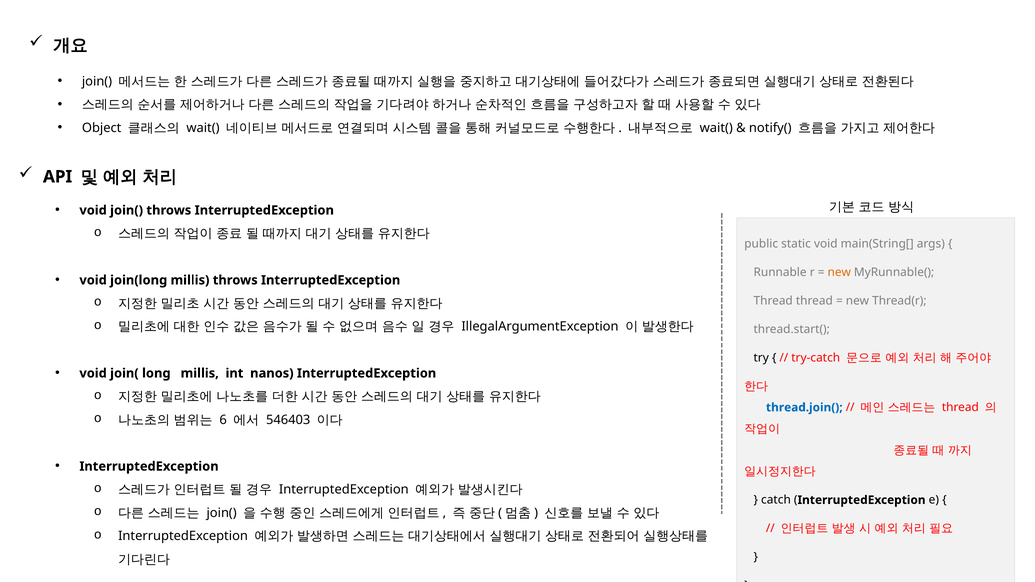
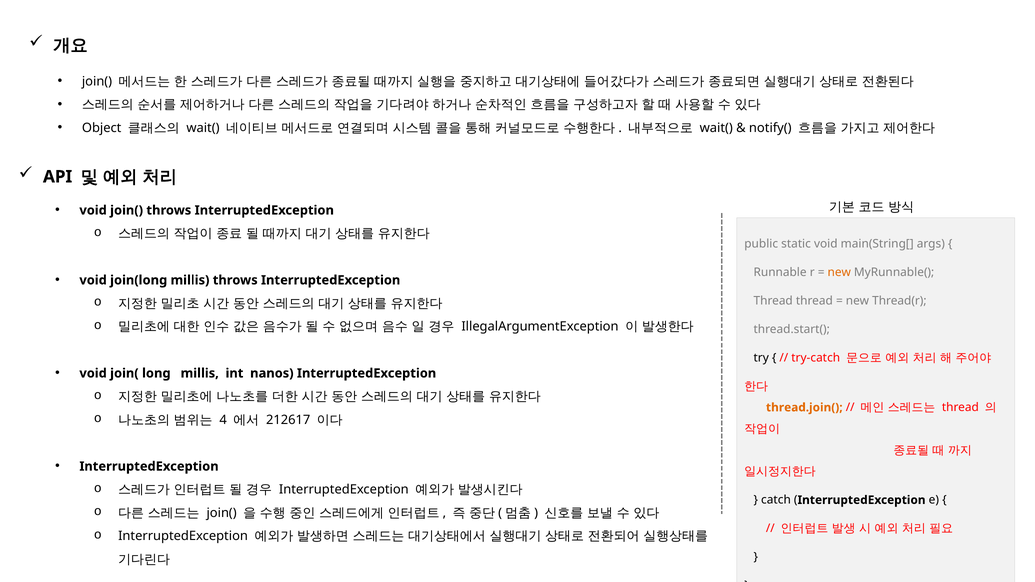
thread.join( colour: blue -> orange
6: 6 -> 4
546403: 546403 -> 212617
